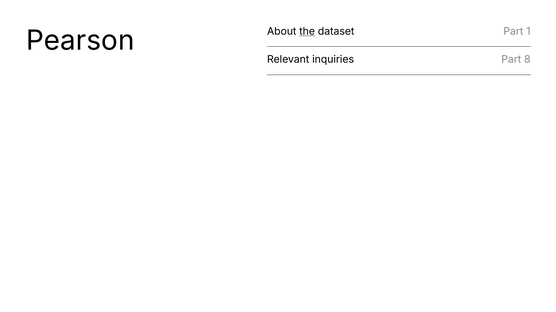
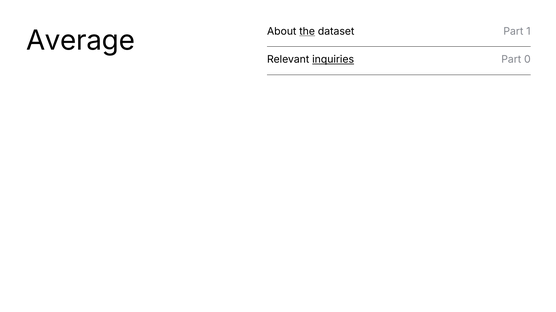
Pearson: Pearson -> Average
inquiries underline: none -> present
8: 8 -> 0
